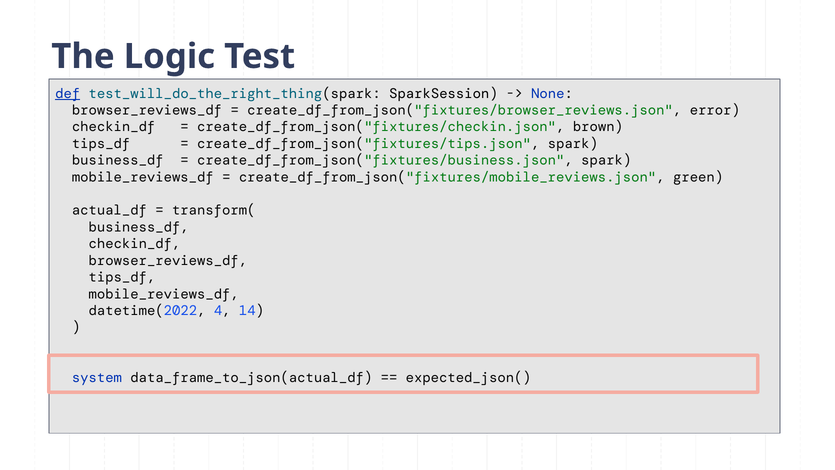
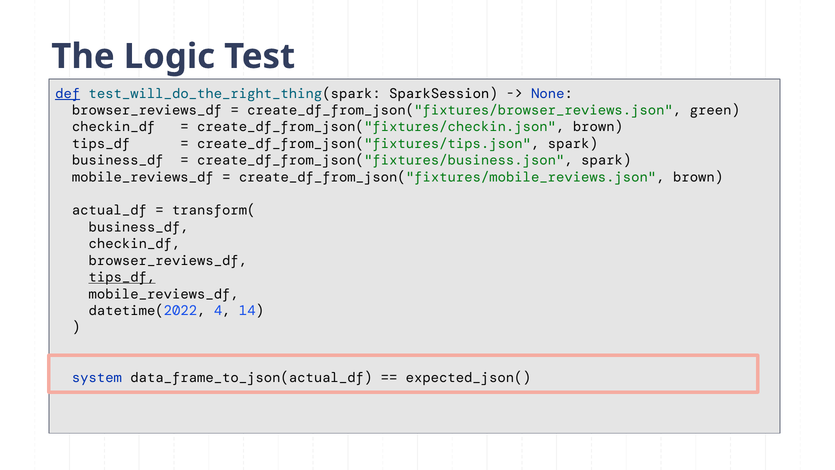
error: error -> green
create_df_from_json("fixtures/mobile_reviews.json green: green -> brown
tips_df at (122, 277) underline: none -> present
